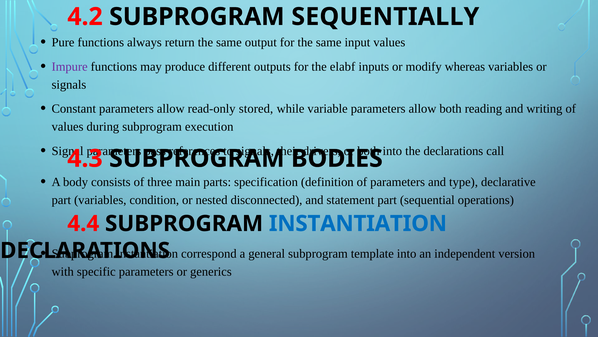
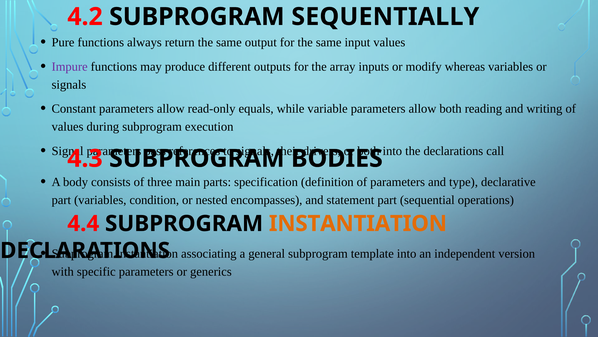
elabf: elabf -> array
stored: stored -> equals
disconnected: disconnected -> encompasses
INSTANTIATION at (358, 223) colour: blue -> orange
correspond: correspond -> associating
